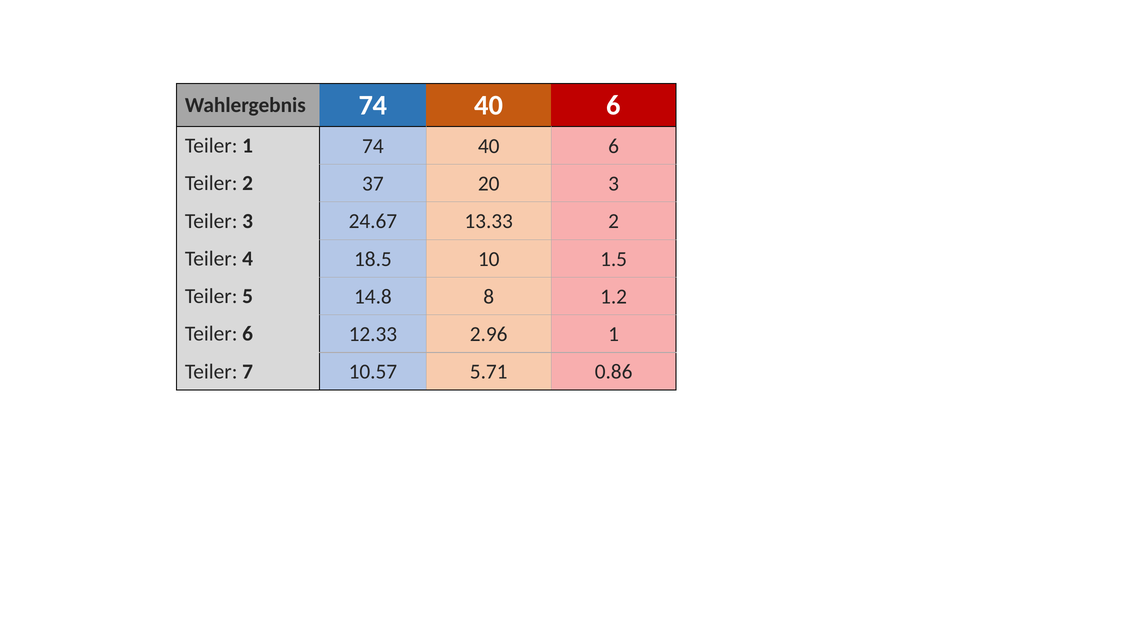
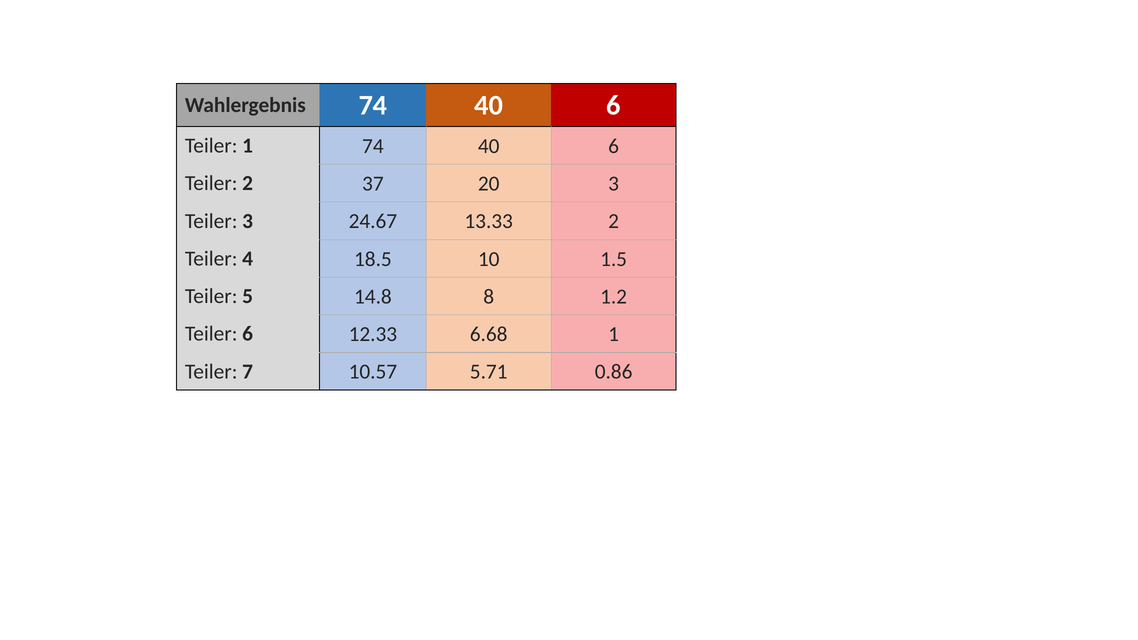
2.96: 2.96 -> 6.68
